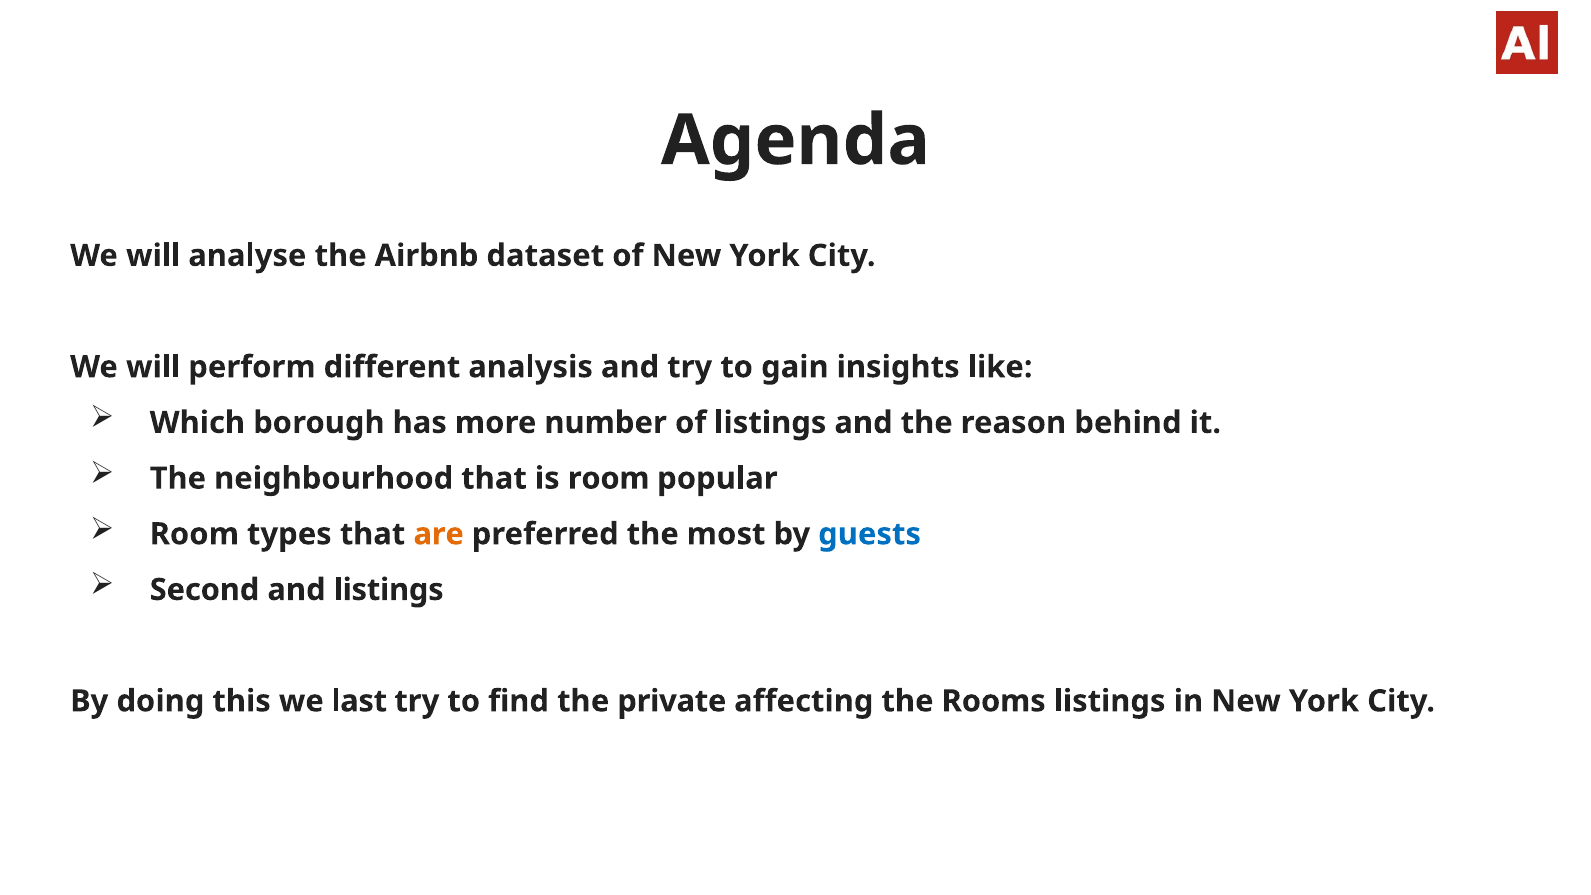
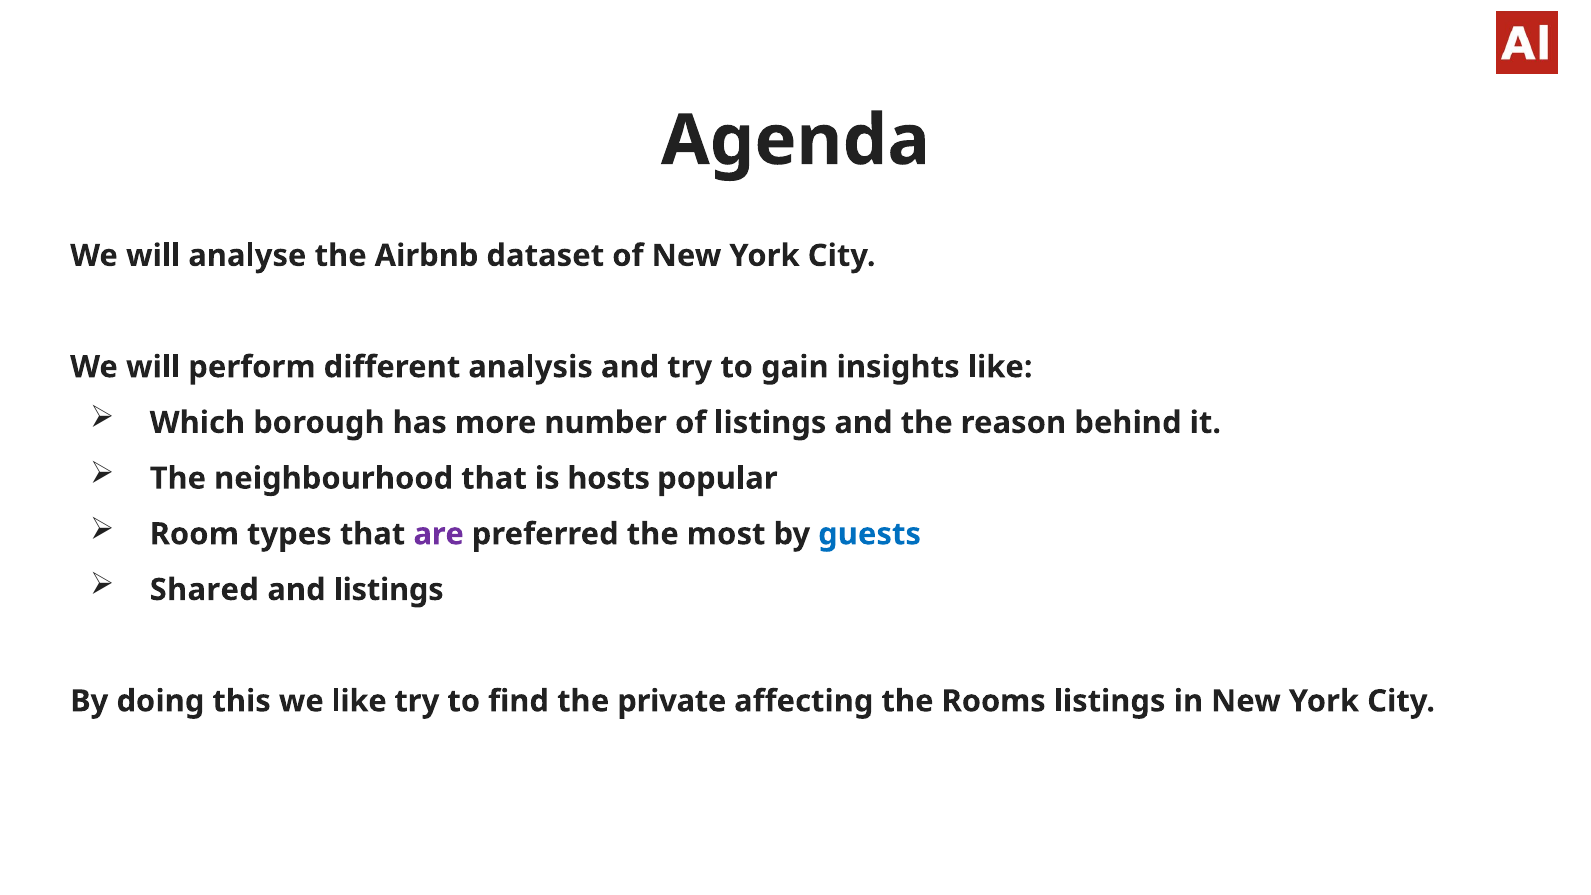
is room: room -> hosts
are colour: orange -> purple
Second: Second -> Shared
we last: last -> like
